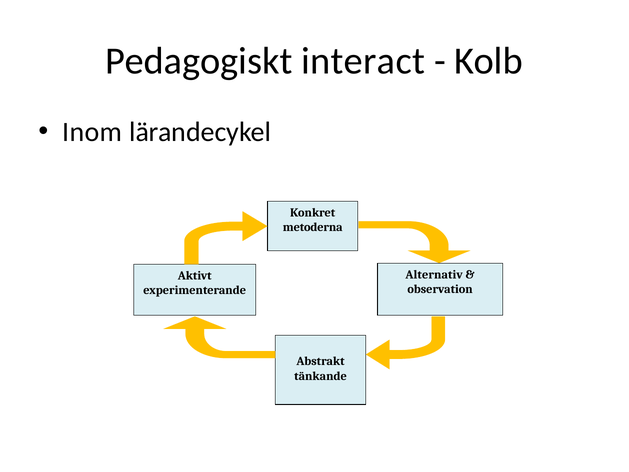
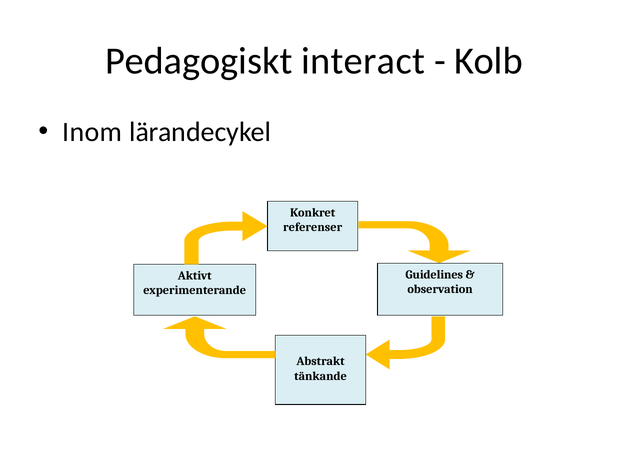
metoderna: metoderna -> referenser
Alternativ: Alternativ -> Guidelines
